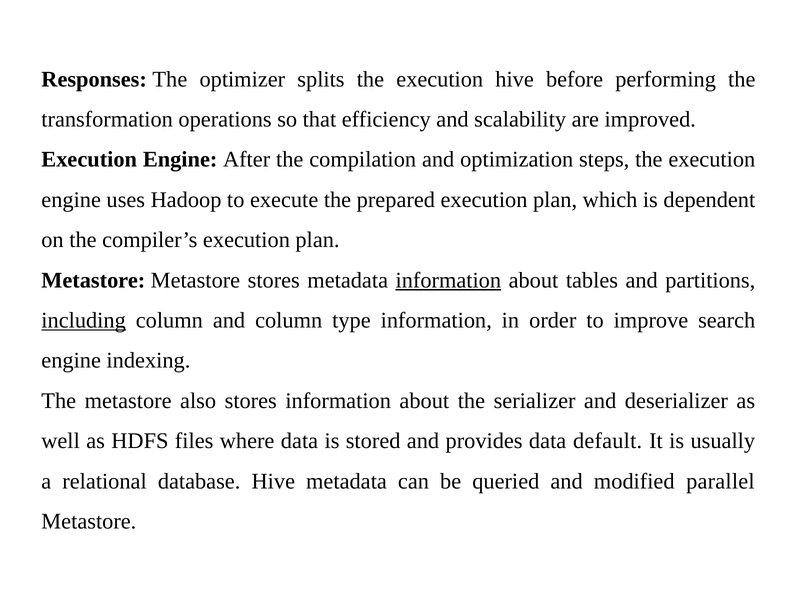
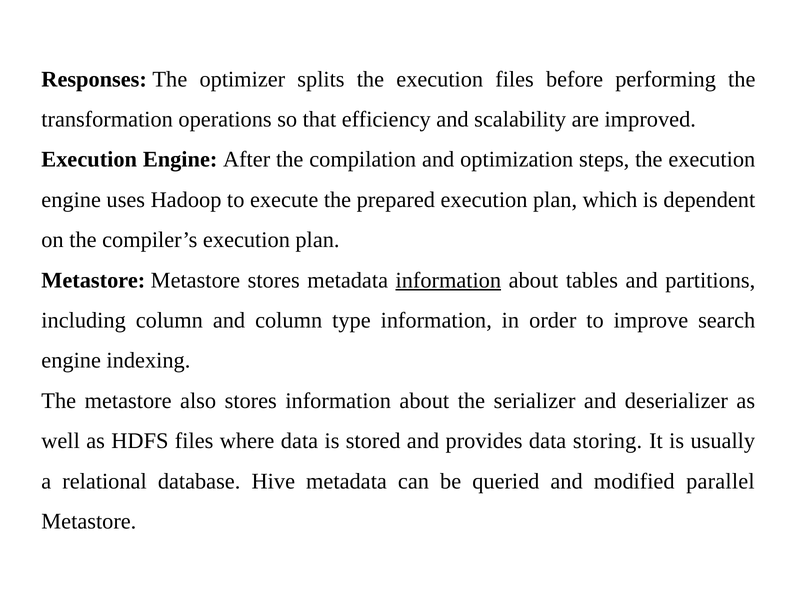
execution hive: hive -> files
including underline: present -> none
default: default -> storing
